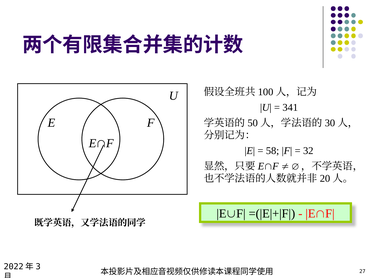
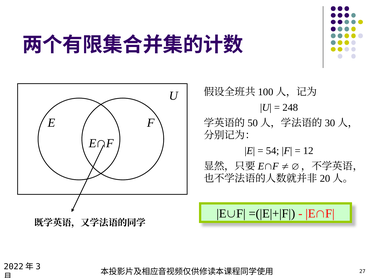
341: 341 -> 248
58: 58 -> 54
32: 32 -> 12
